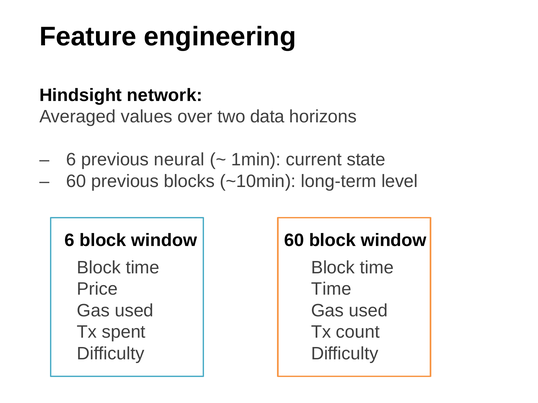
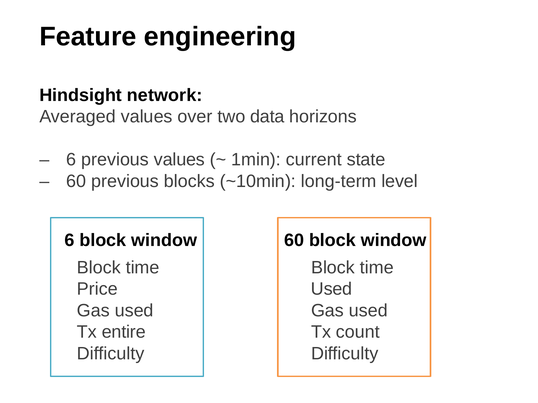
previous neural: neural -> values
Time at (331, 289): Time -> Used
spent: spent -> entire
